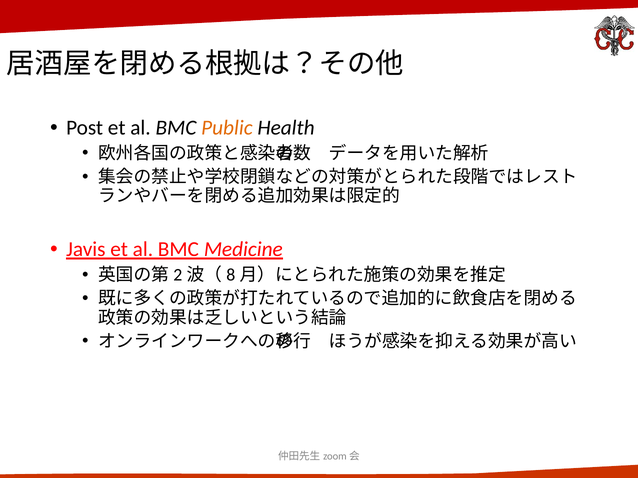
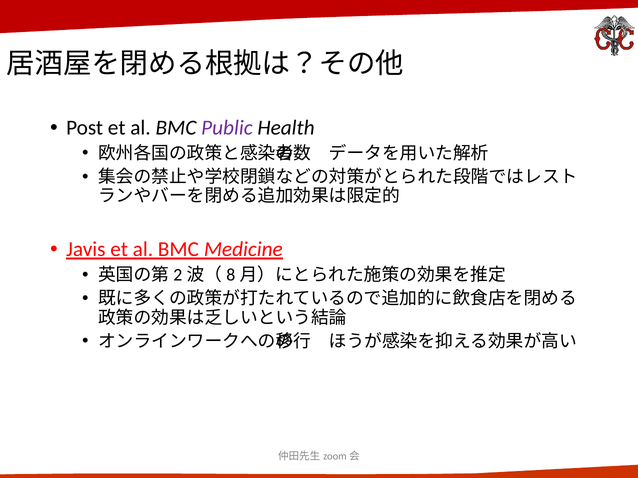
Public colour: orange -> purple
